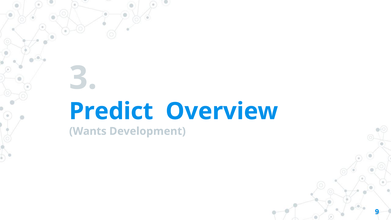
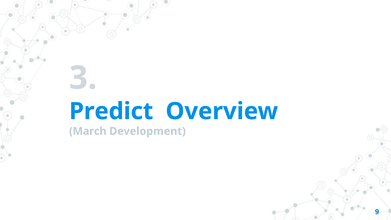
Wants: Wants -> March
